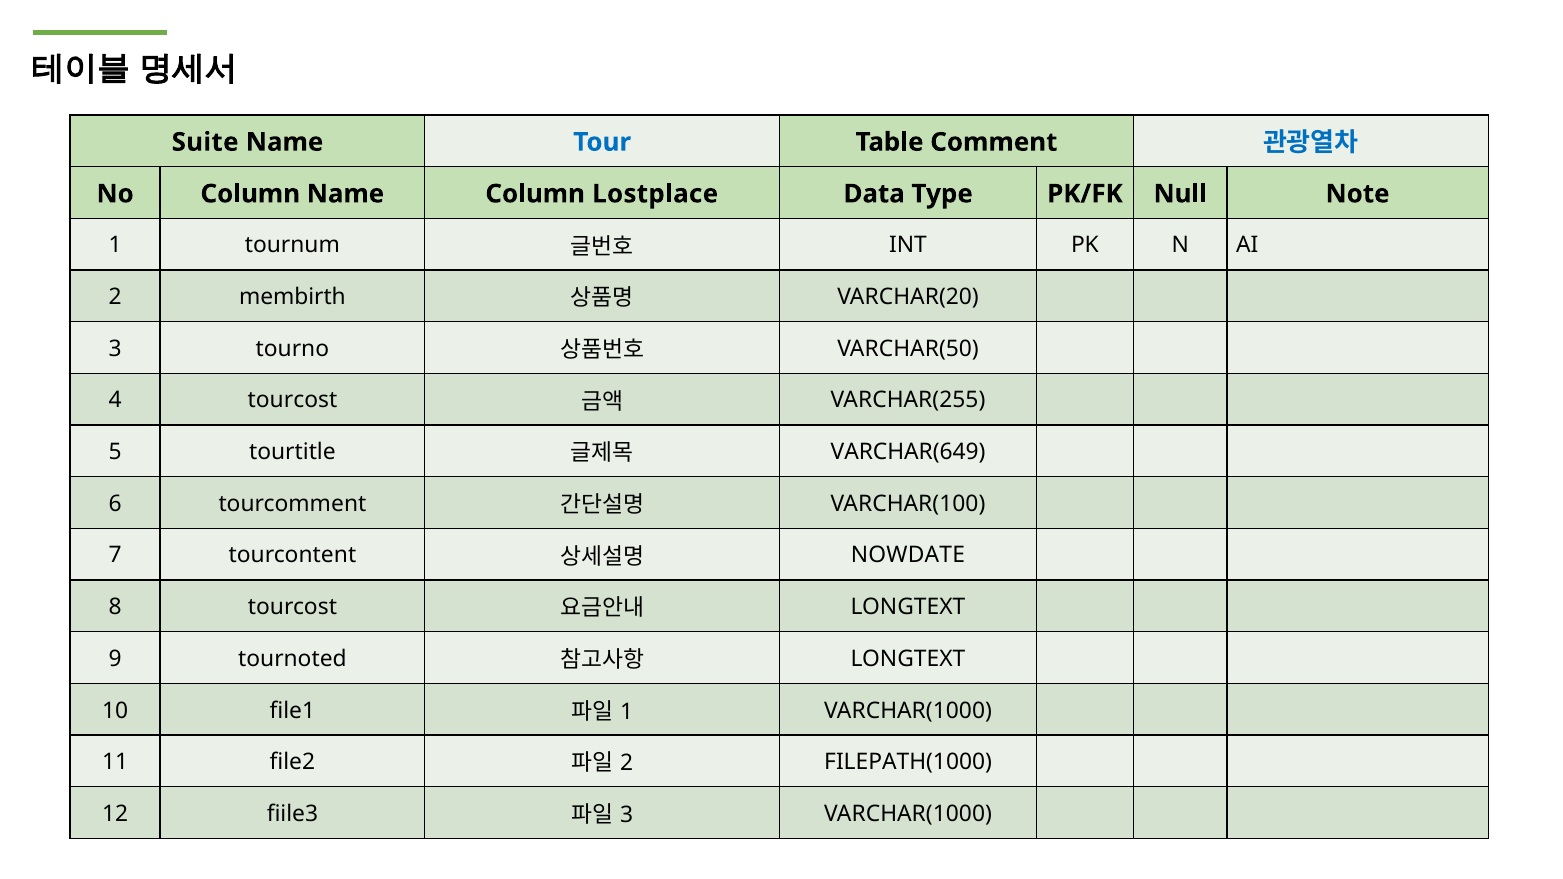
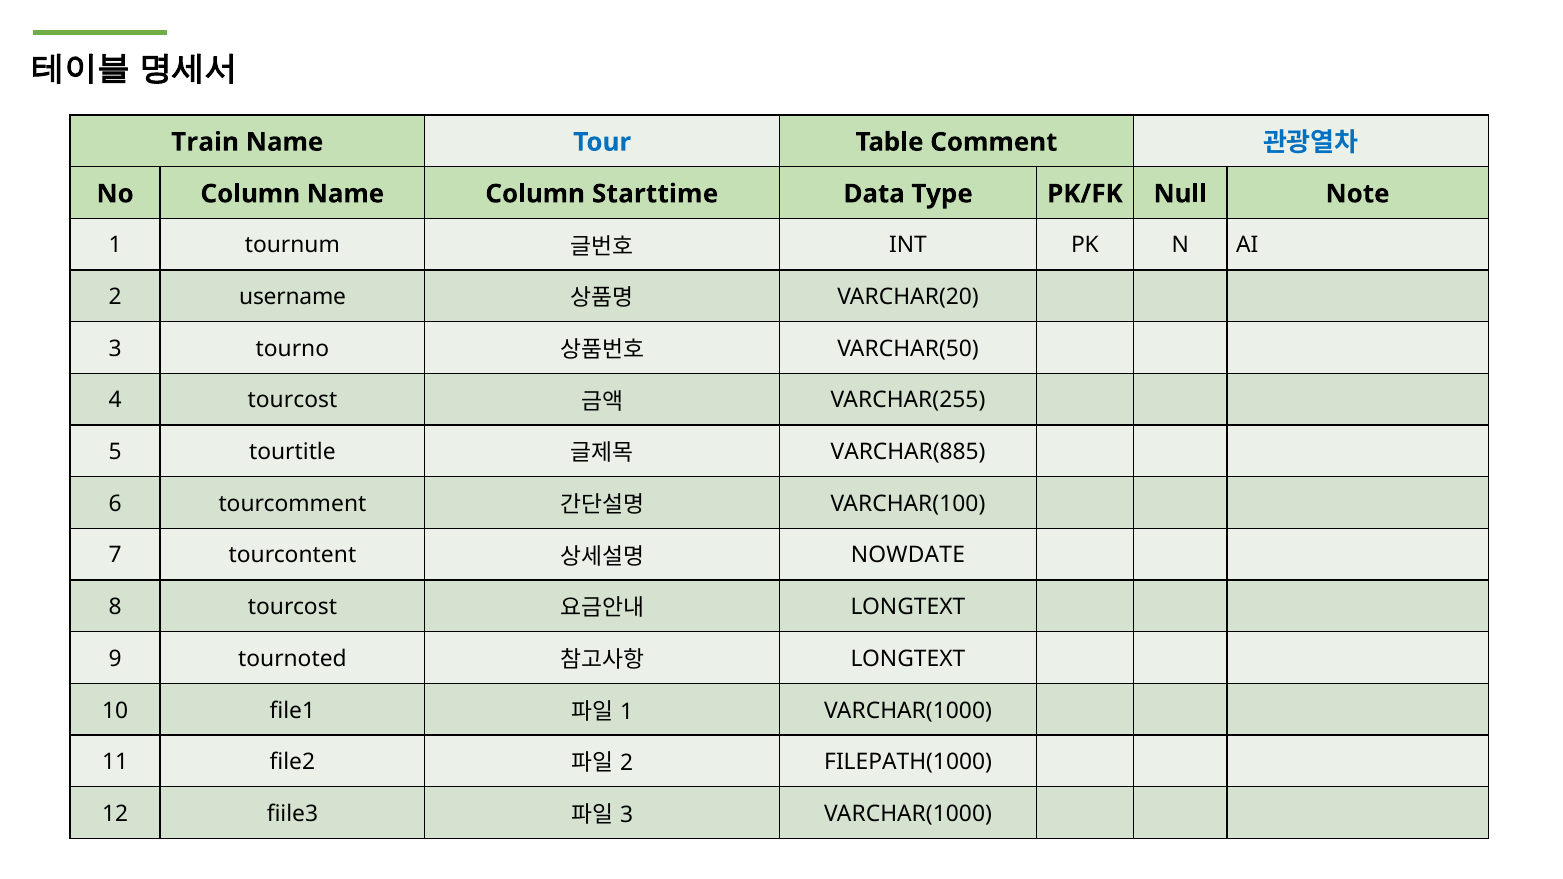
Suite: Suite -> Train
Lostplace: Lostplace -> Starttime
membirth: membirth -> username
VARCHAR(649: VARCHAR(649 -> VARCHAR(885
